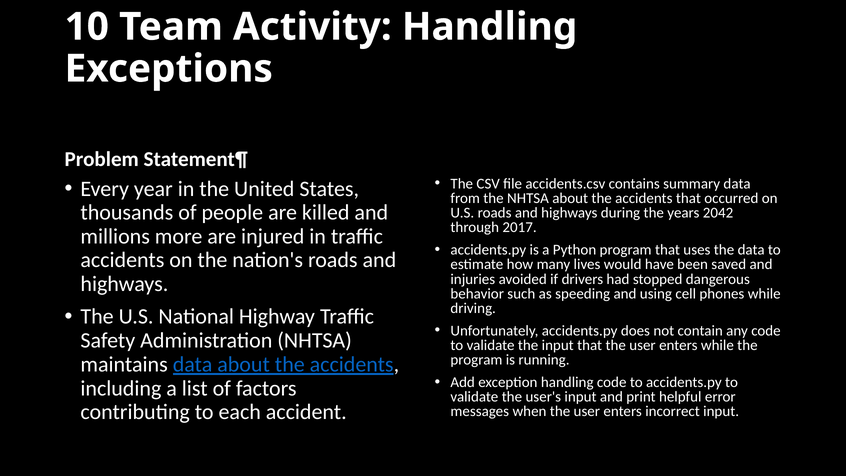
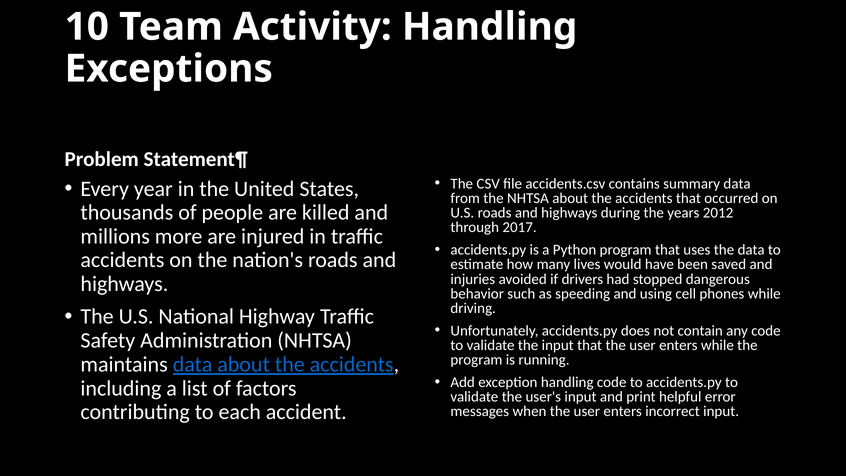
2042: 2042 -> 2012
